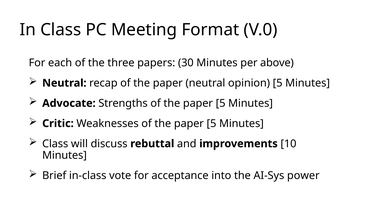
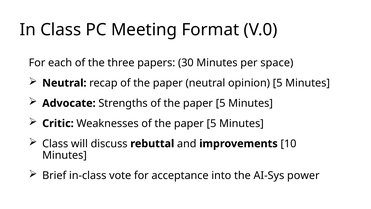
above: above -> space
